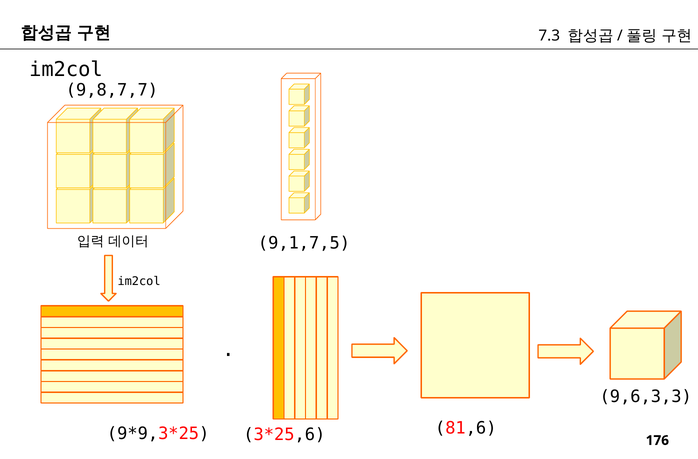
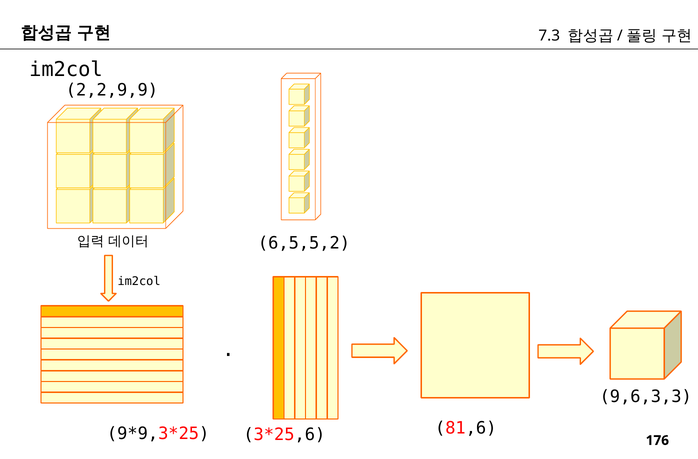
9,8,7,7: 9,8,7,7 -> 2,2,9,9
9,1,7,5: 9,1,7,5 -> 6,5,5,2
